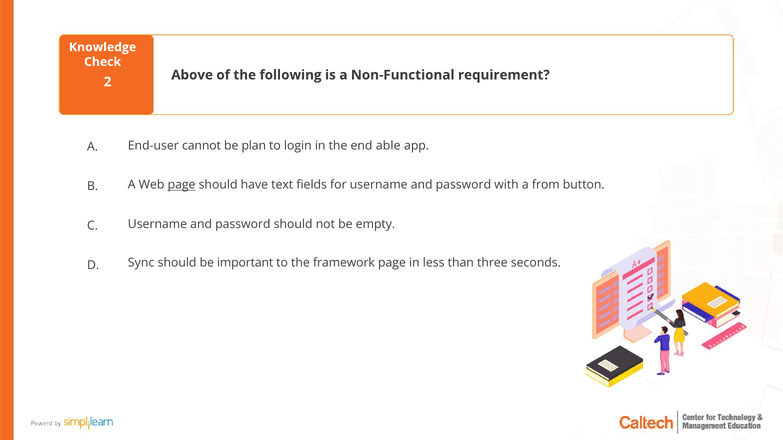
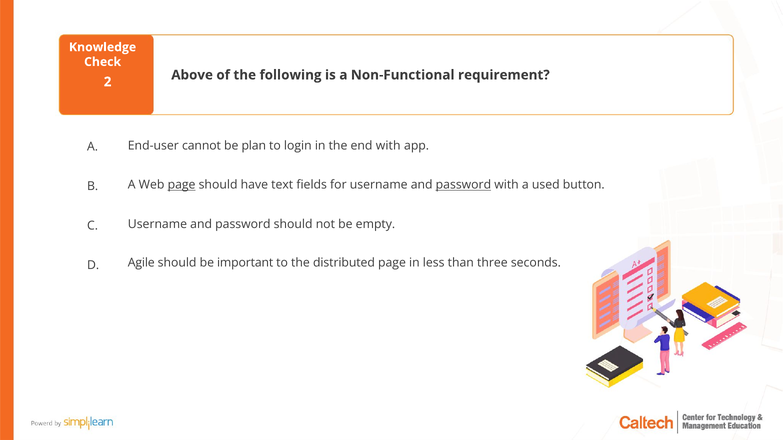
end able: able -> with
password at (463, 185) underline: none -> present
from: from -> used
Sync: Sync -> Agile
framework: framework -> distributed
